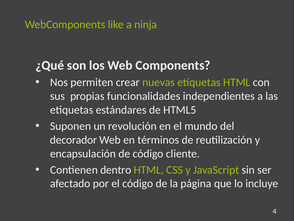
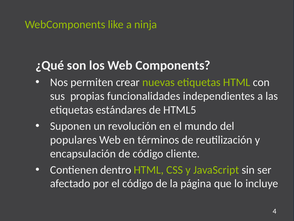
decorador: decorador -> populares
